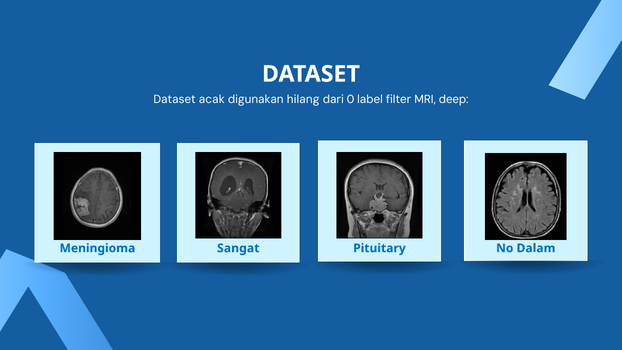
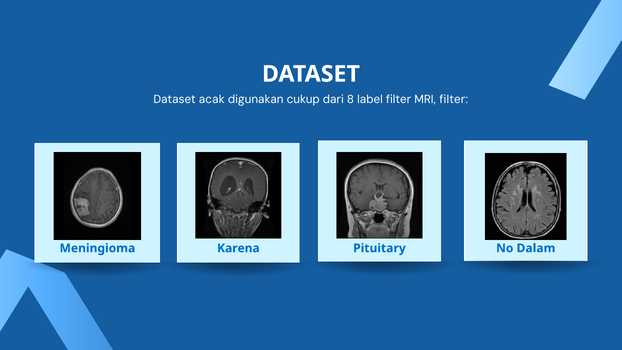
hilang: hilang -> cukup
0: 0 -> 8
MRI deep: deep -> filter
Sangat: Sangat -> Karena
